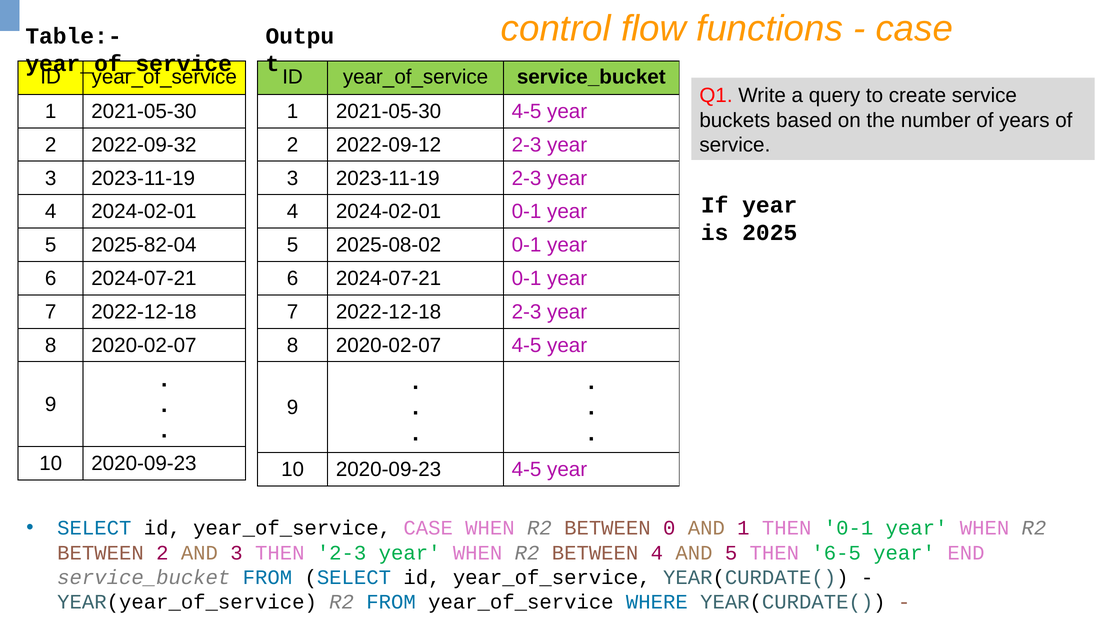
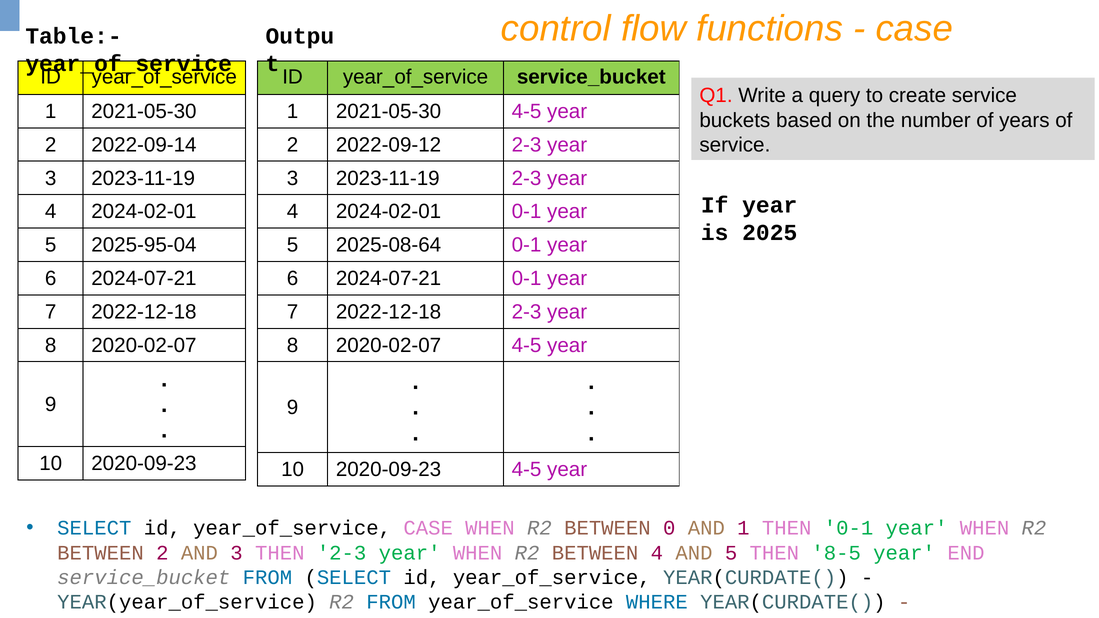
2022-09-32: 2022-09-32 -> 2022-09-14
2025-82-04: 2025-82-04 -> 2025-95-04
2025-08-02: 2025-08-02 -> 2025-08-64
6-5: 6-5 -> 8-5
